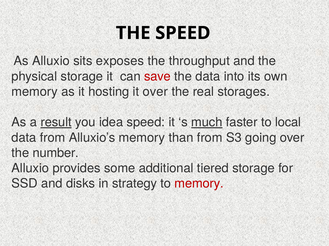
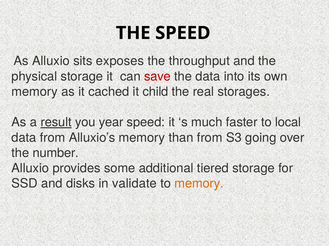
hosting: hosting -> cached
it over: over -> child
idea: idea -> year
much underline: present -> none
strategy: strategy -> validate
memory at (199, 184) colour: red -> orange
